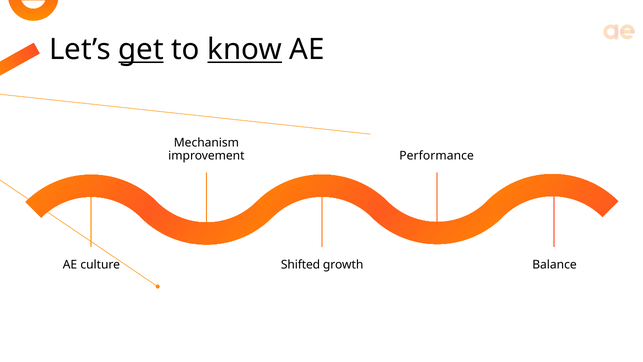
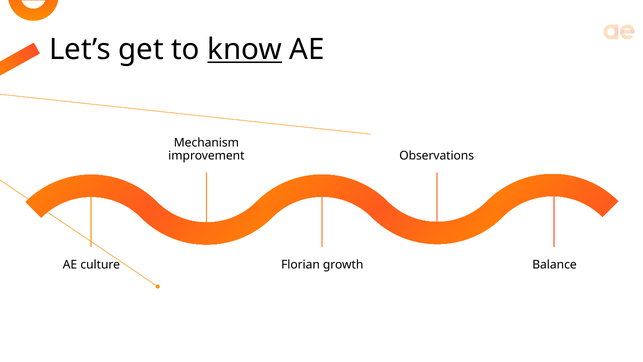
get underline: present -> none
Performance: Performance -> Observations
Shifted: Shifted -> Florian
